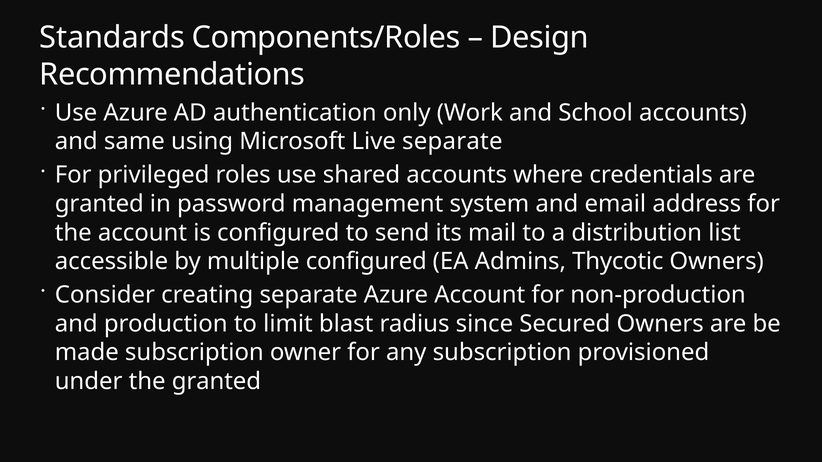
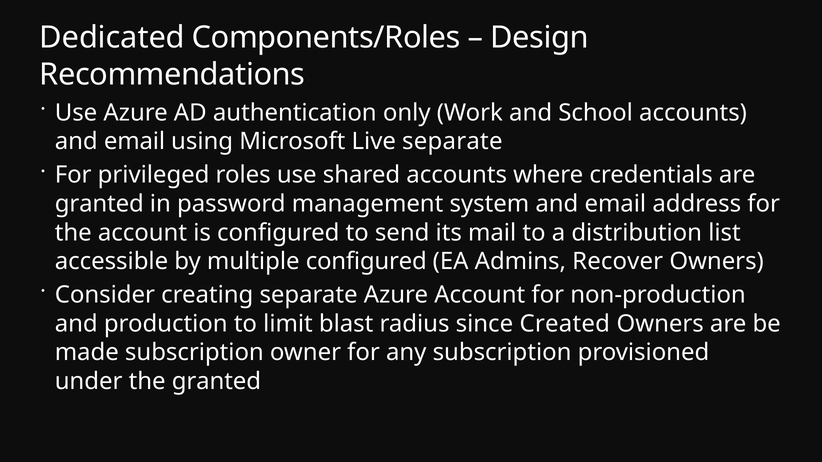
Standards: Standards -> Dedicated
same at (134, 142): same -> email
Thycotic: Thycotic -> Recover
Secured: Secured -> Created
